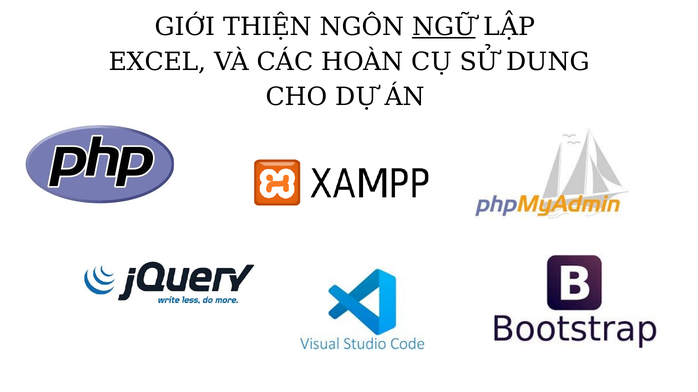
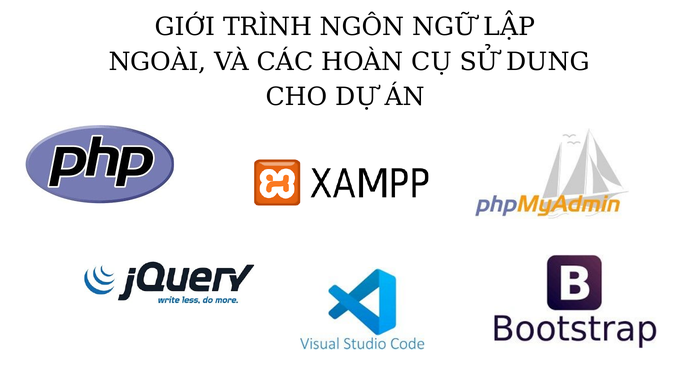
THIỆN: THIỆN -> TRÌNH
NGỮ underline: present -> none
EXCEL: EXCEL -> NGOÀI
